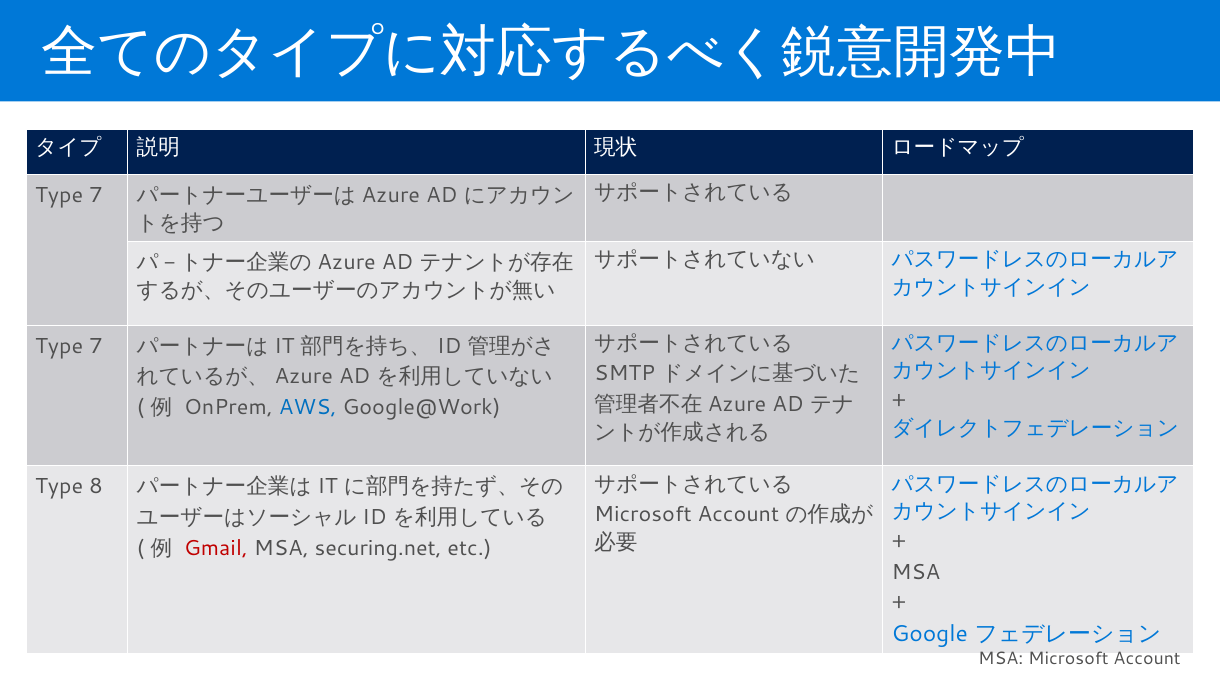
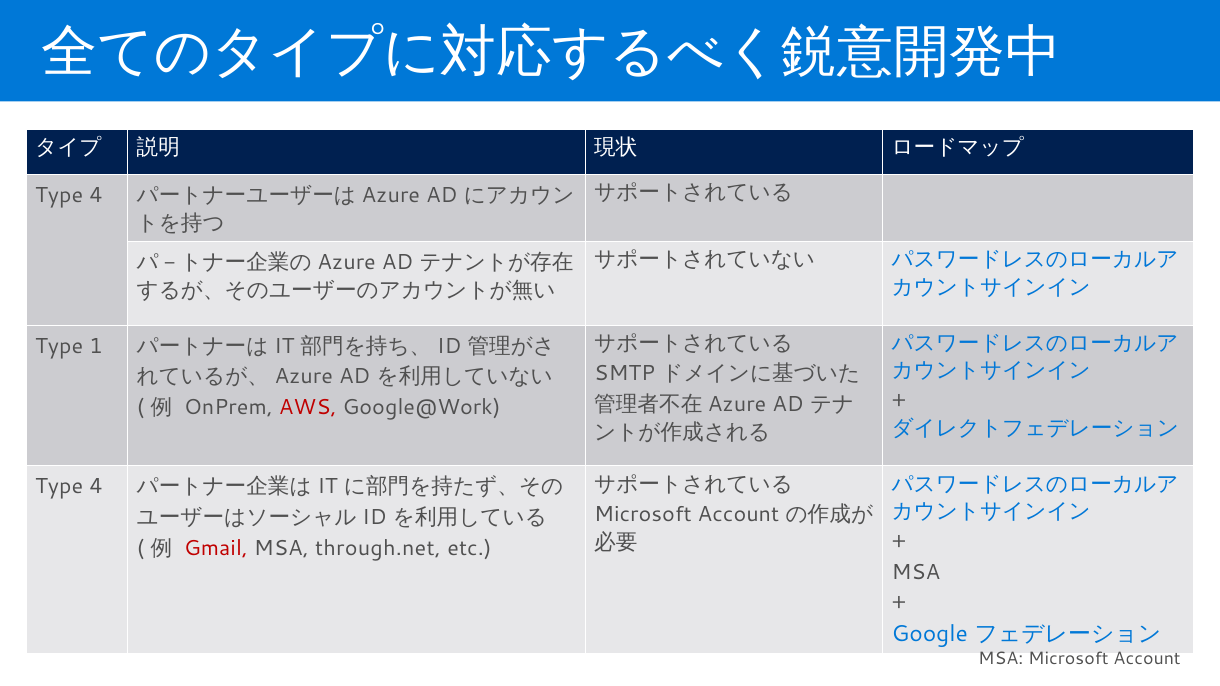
7 at (96, 196): 7 -> 4
7 at (96, 346): 7 -> 1
AWS colour: blue -> red
8 at (96, 487): 8 -> 4
securing.net: securing.net -> through.net
